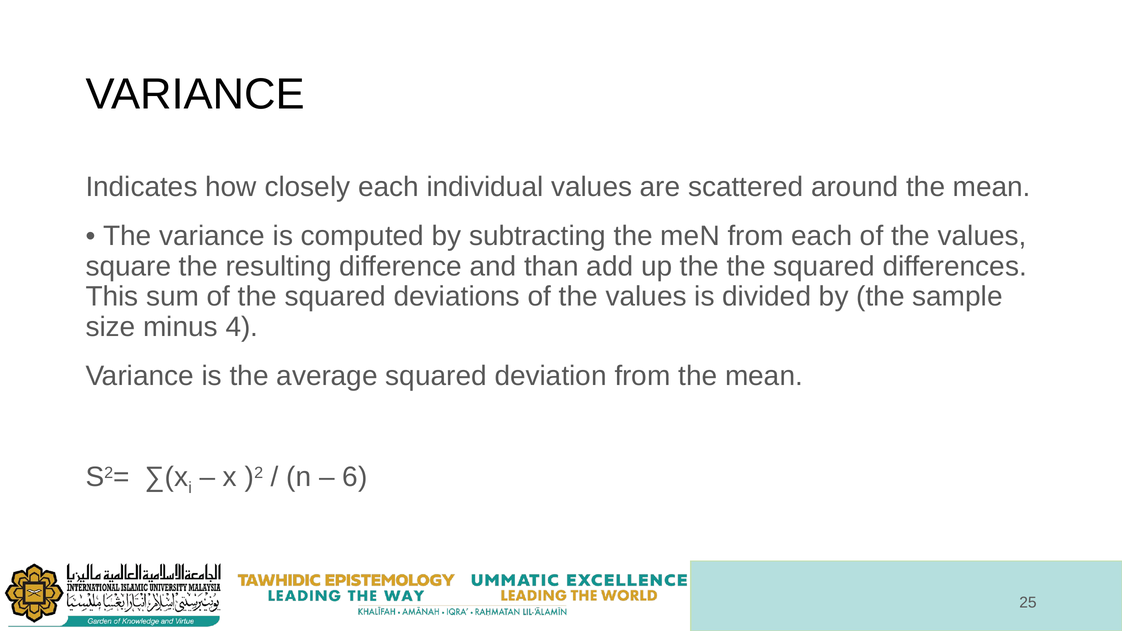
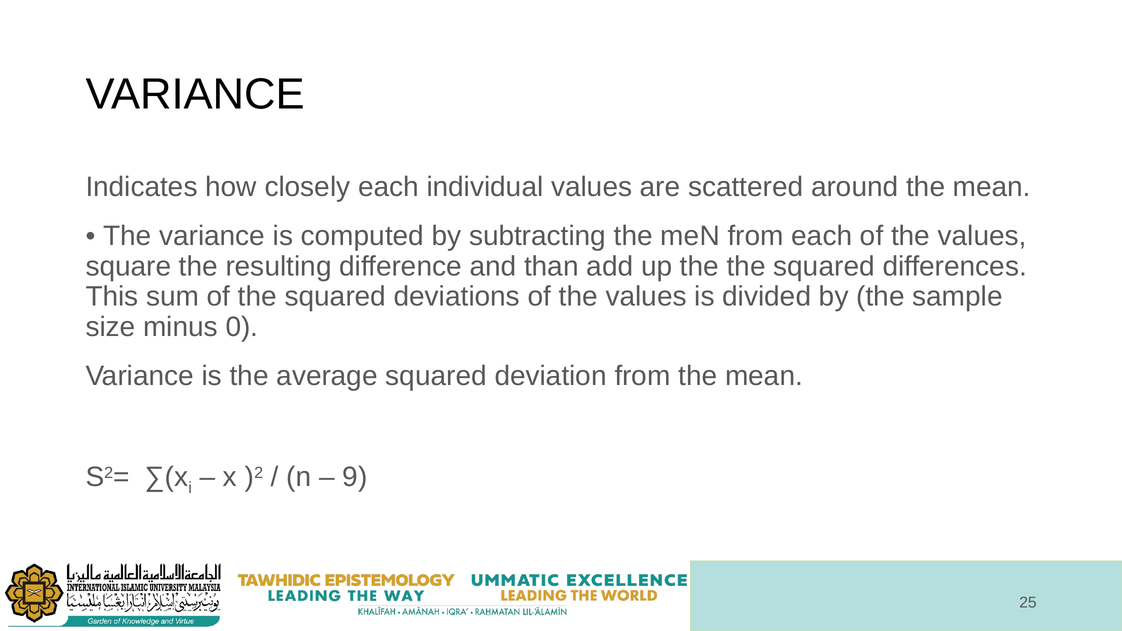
4: 4 -> 0
6: 6 -> 9
